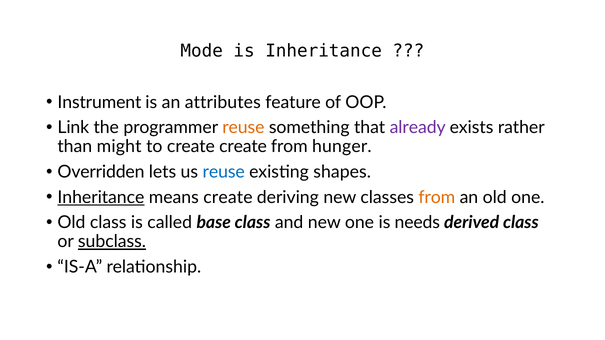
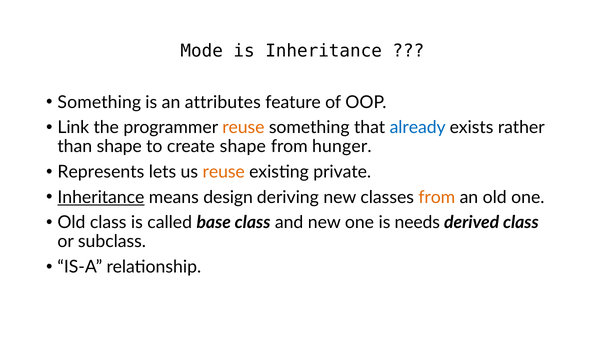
Instrument at (99, 102): Instrument -> Something
already colour: purple -> blue
than might: might -> shape
create create: create -> shape
Overridden: Overridden -> Represents
reuse at (224, 172) colour: blue -> orange
shapes: shapes -> private
means create: create -> design
subclass underline: present -> none
